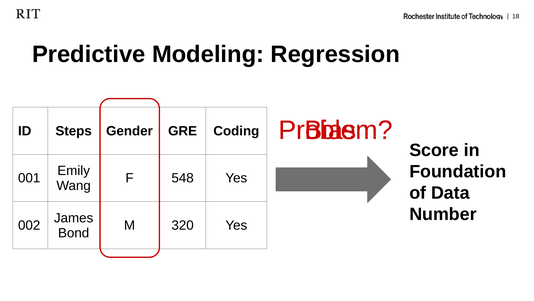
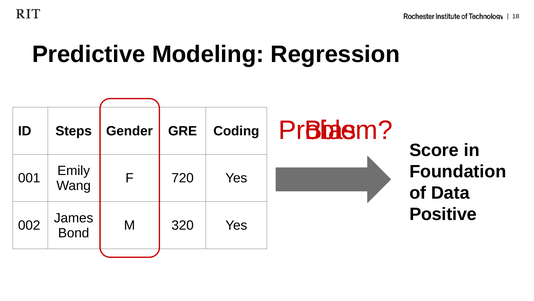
548: 548 -> 720
Number: Number -> Positive
